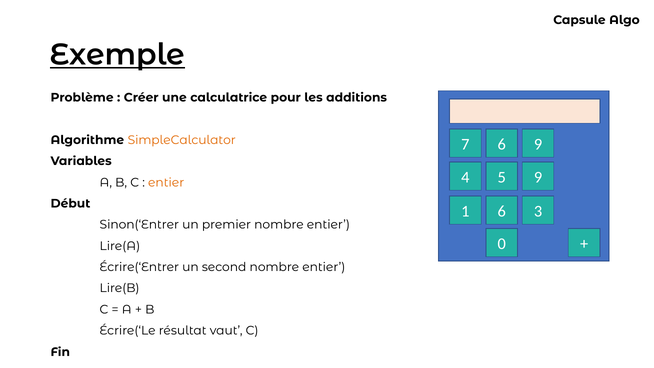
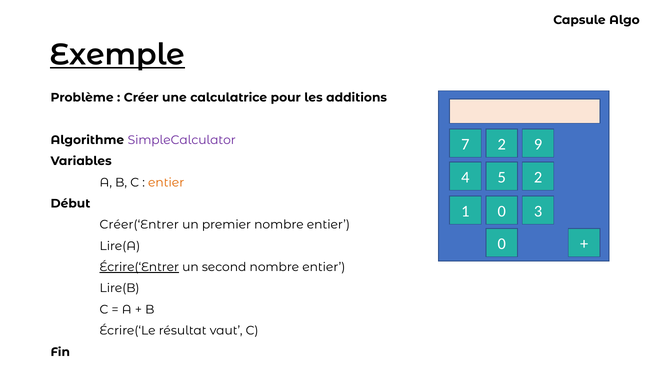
SimpleCalculator colour: orange -> purple
7 6: 6 -> 2
5 9: 9 -> 2
1 6: 6 -> 0
Sinon(‘Entrer: Sinon(‘Entrer -> Créer(‘Entrer
Écrire(‘Entrer underline: none -> present
